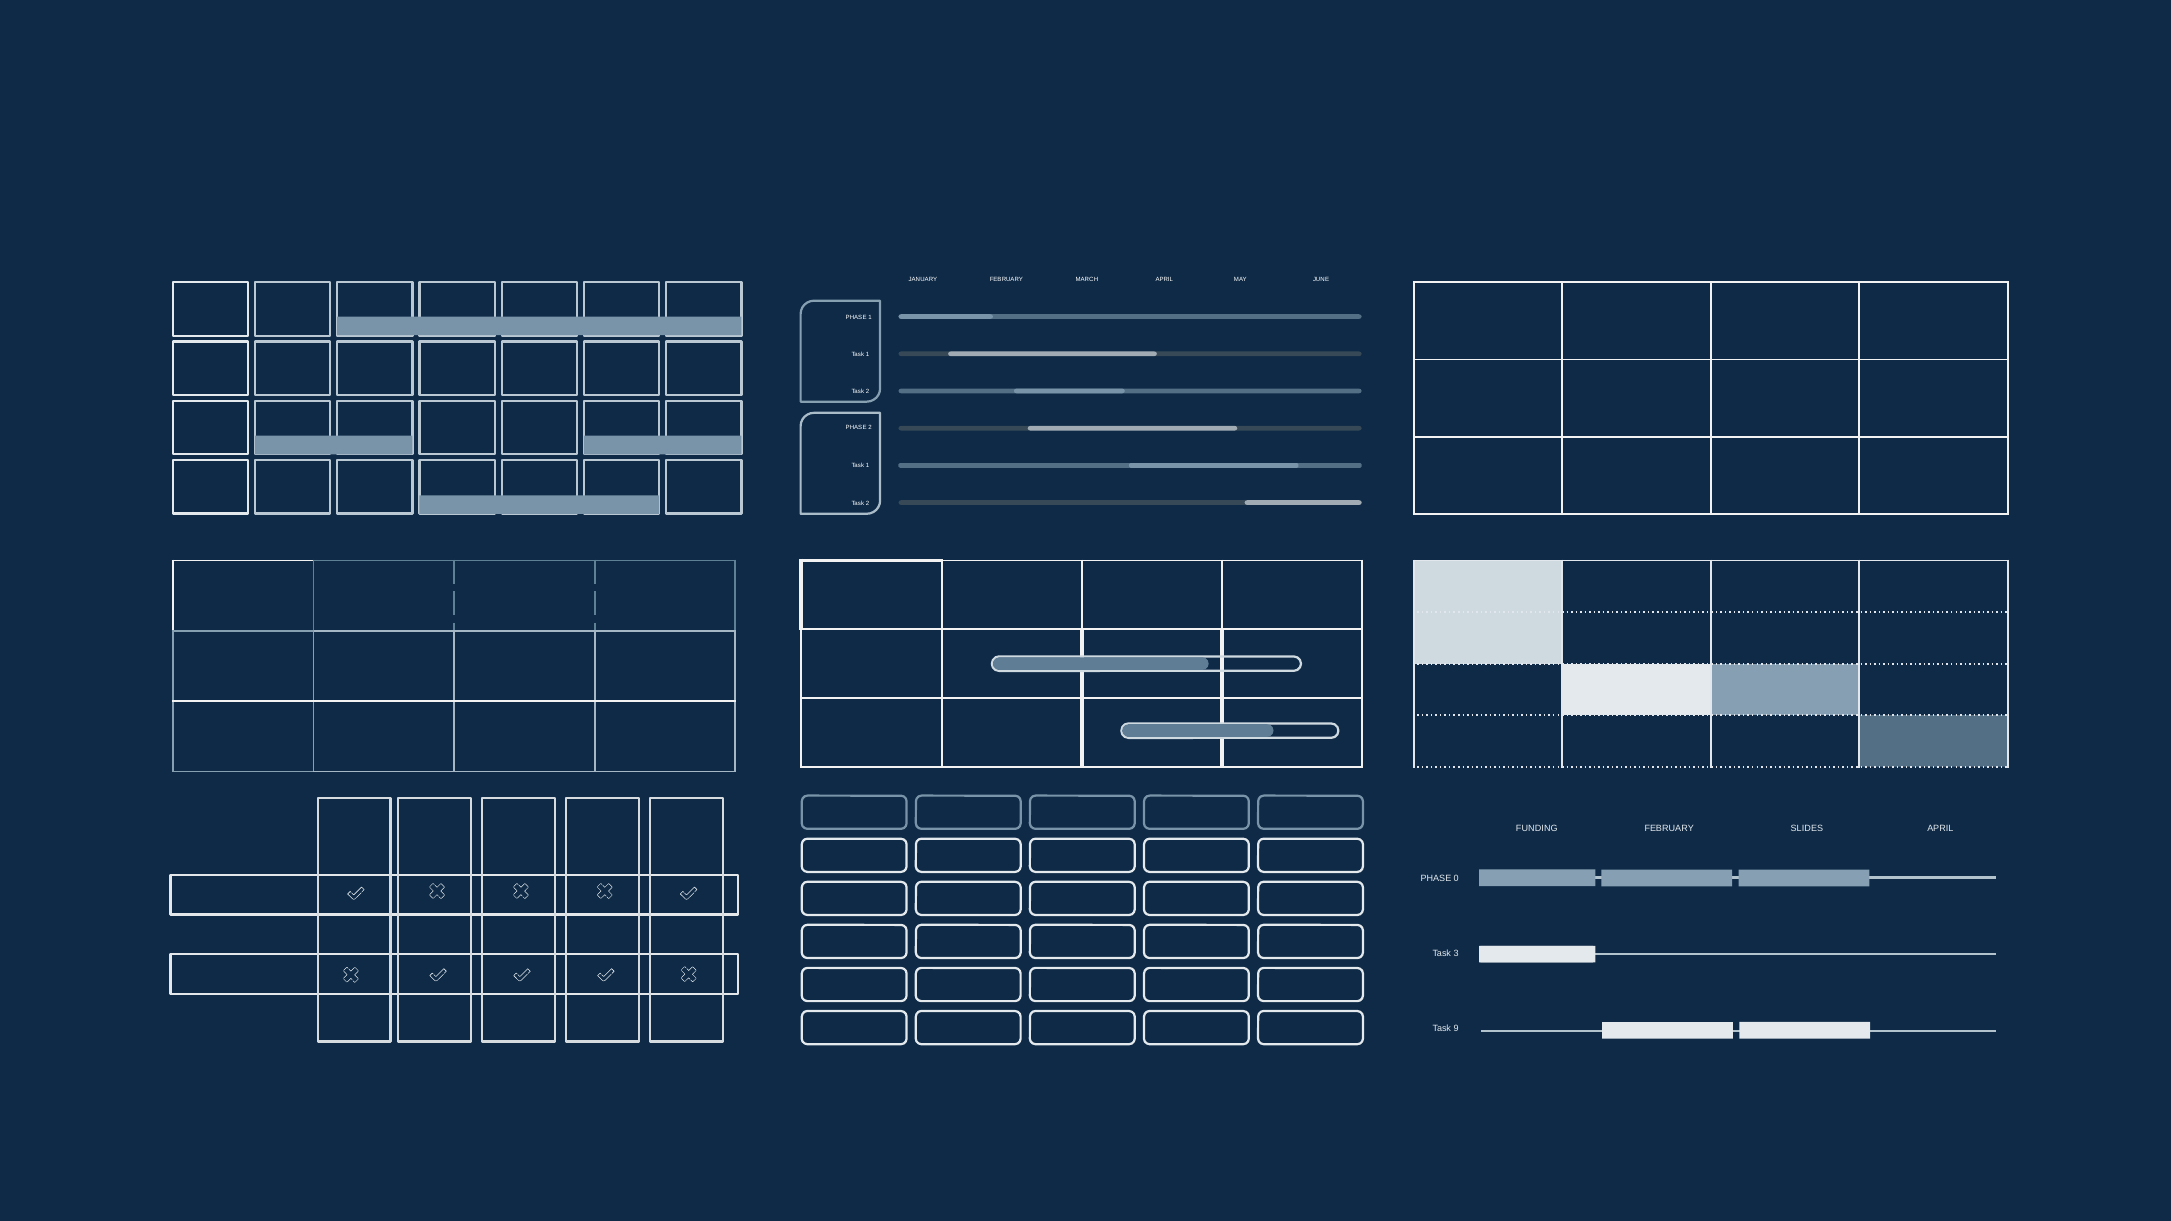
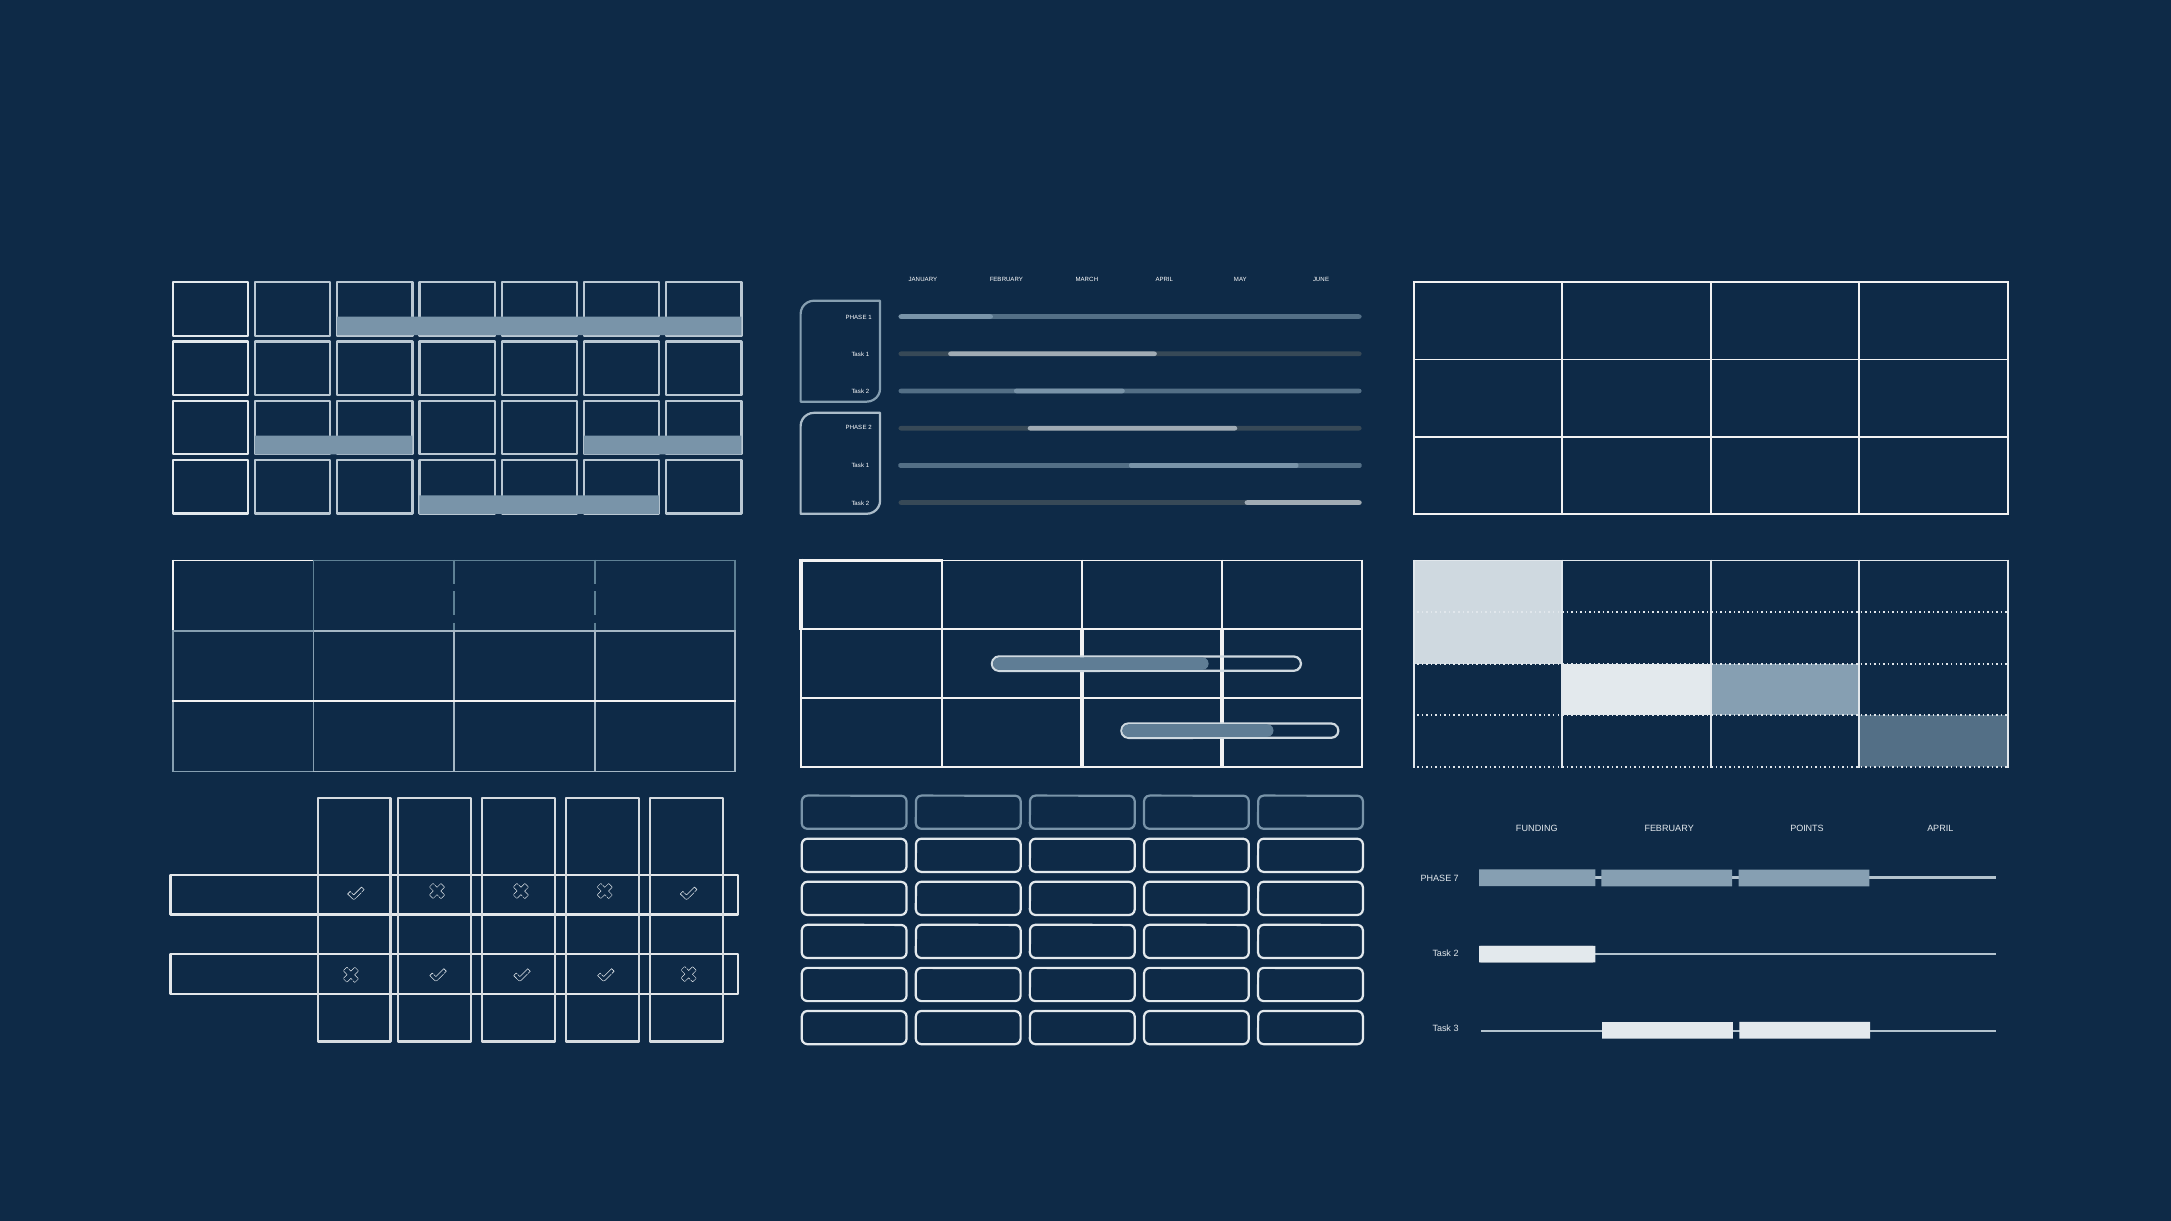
SLIDES: SLIDES -> POINTS
0: 0 -> 7
3 at (1456, 953): 3 -> 2
9: 9 -> 3
